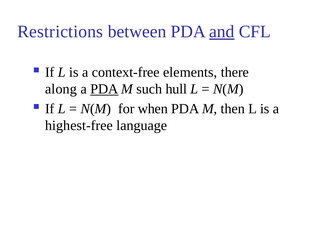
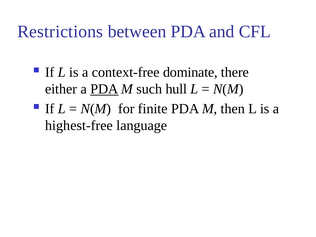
and underline: present -> none
elements: elements -> dominate
along: along -> either
when: when -> finite
